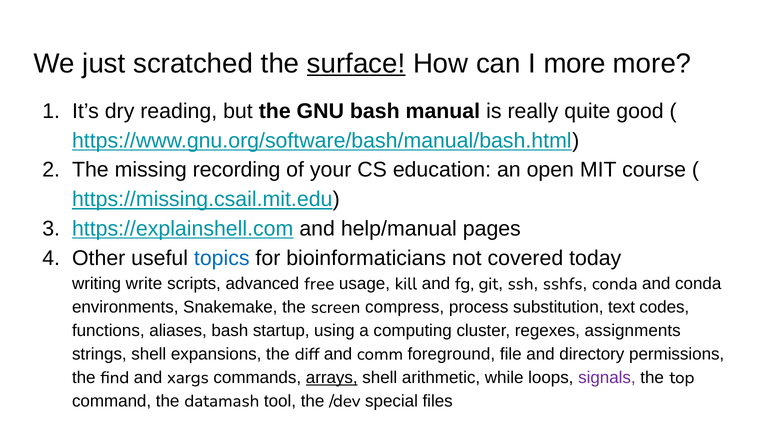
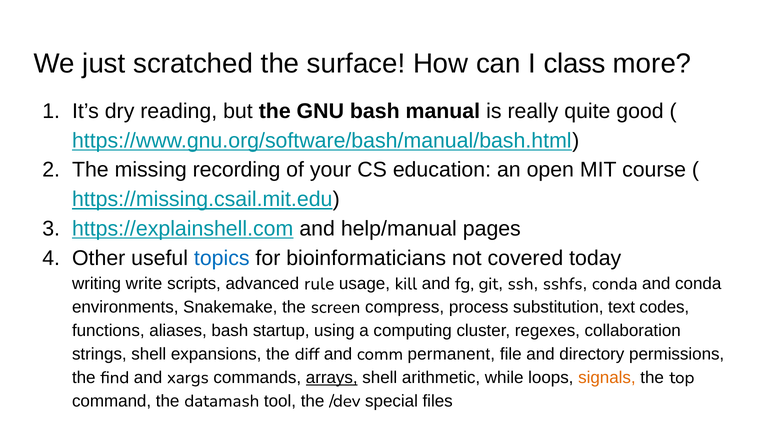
surface underline: present -> none
I more: more -> class
free: free -> rule
assignments: assignments -> collaboration
foreground: foreground -> permanent
signals colour: purple -> orange
